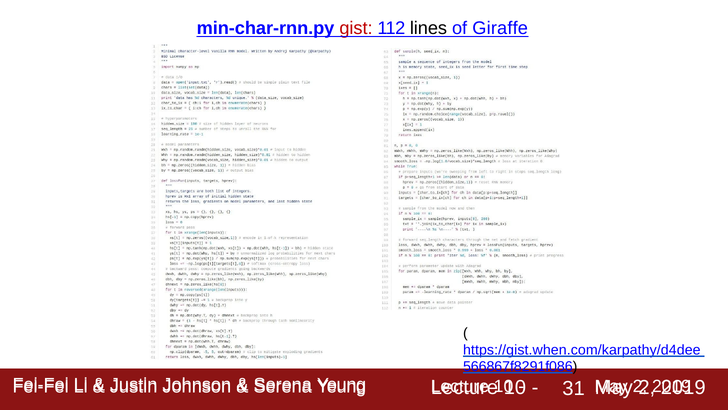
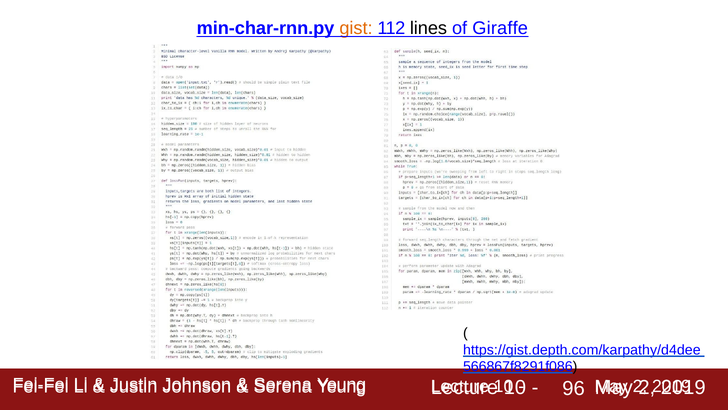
gist colour: red -> orange
https://gist.when.com/karpathy/d4dee: https://gist.when.com/karpathy/d4dee -> https://gist.depth.com/karpathy/d4dee
31: 31 -> 96
